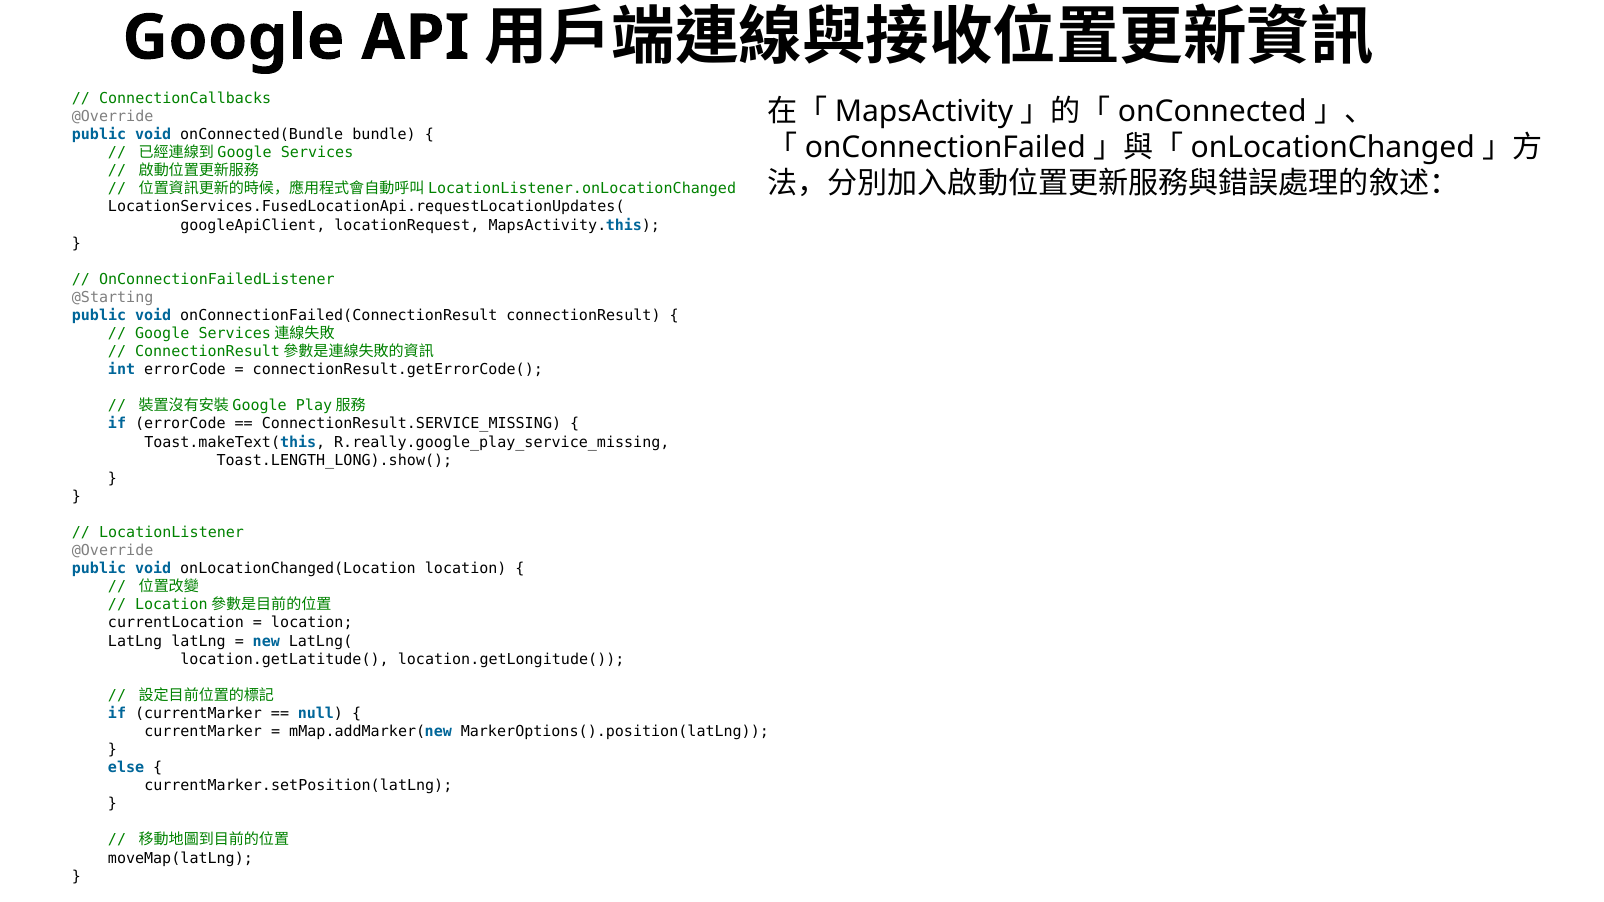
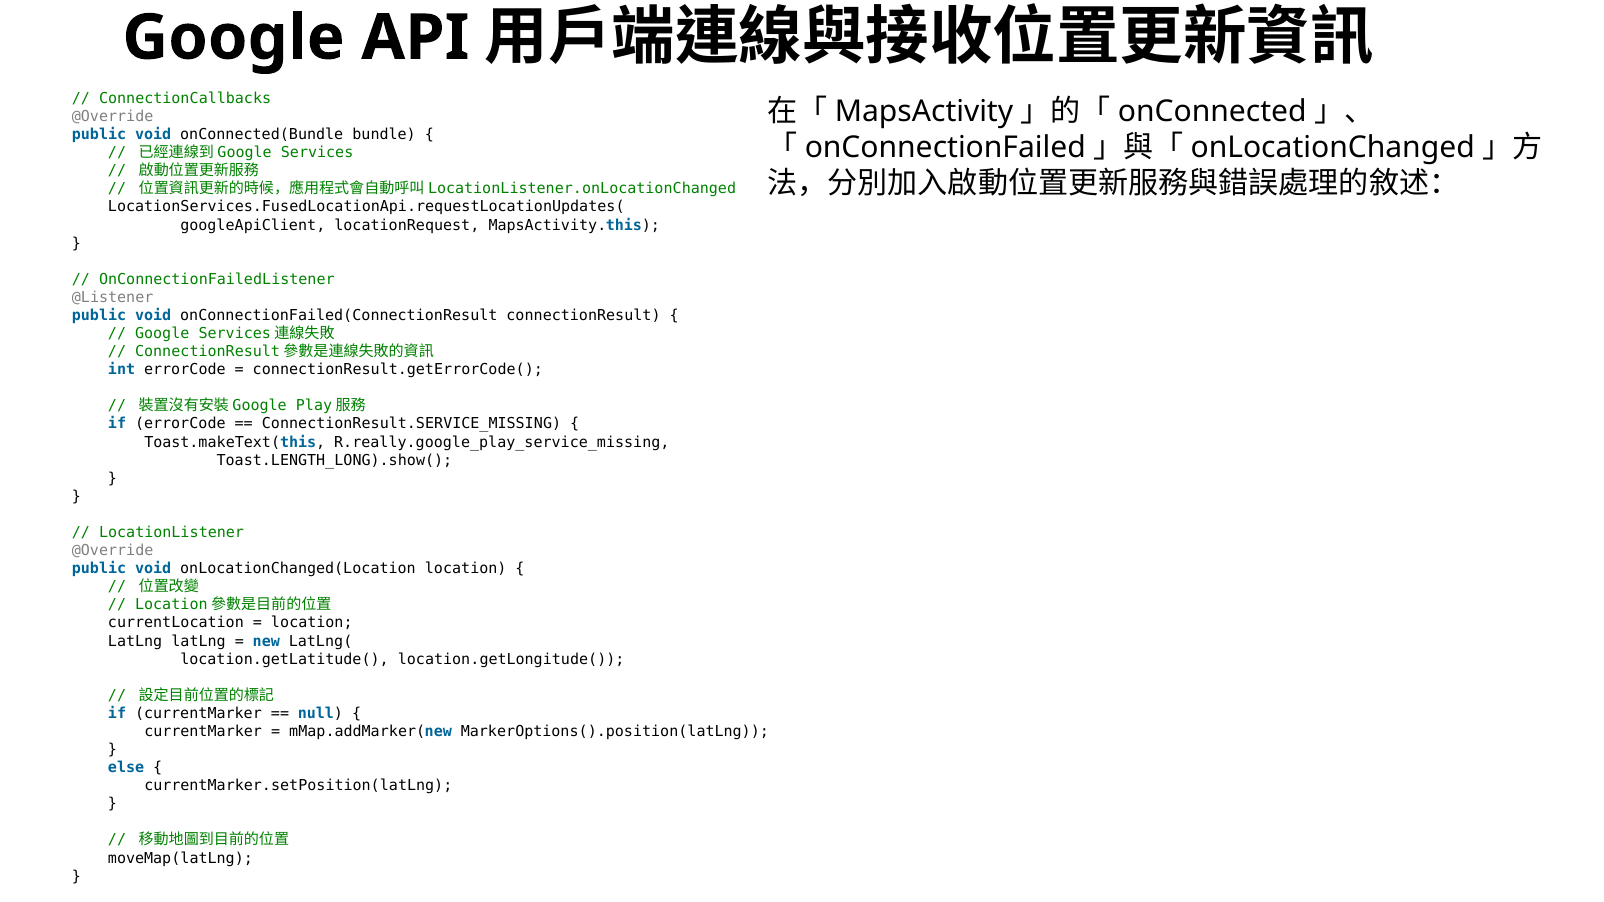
@Starting: @Starting -> @Listener
